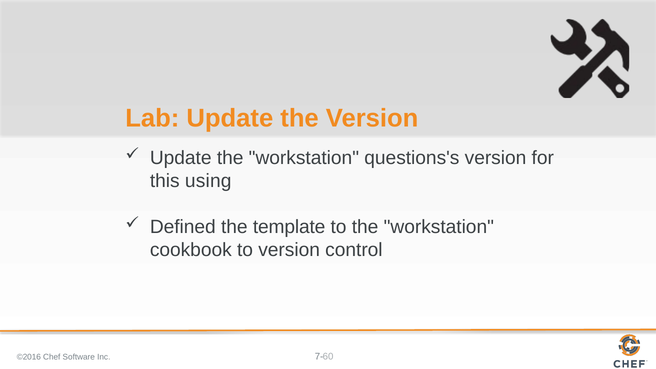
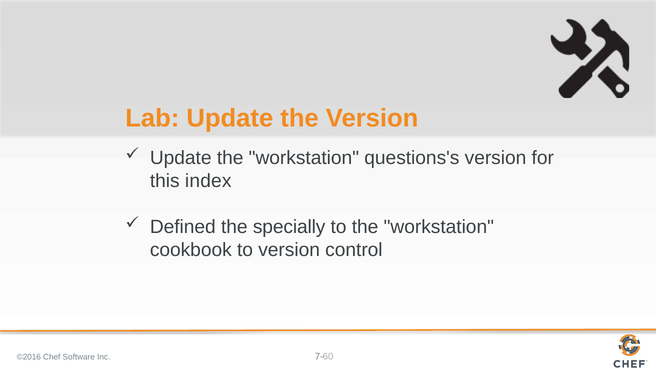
using: using -> index
template: template -> specially
